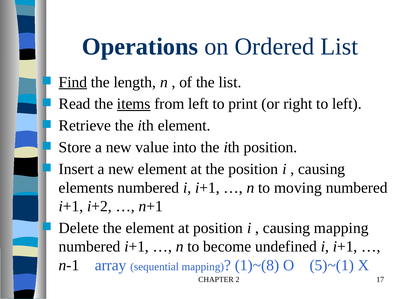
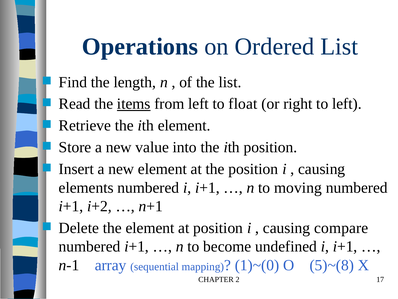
Find underline: present -> none
print: print -> float
causing mapping: mapping -> compare
1)~(8: 1)~(8 -> 1)~(0
5)~(1: 5)~(1 -> 5)~(8
